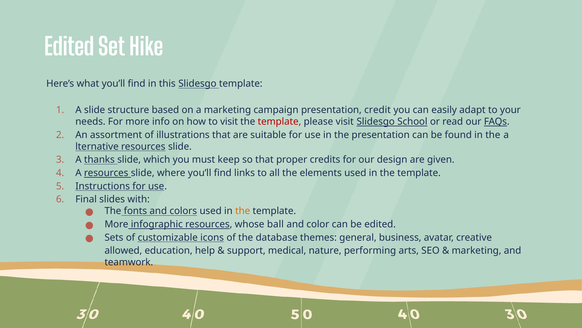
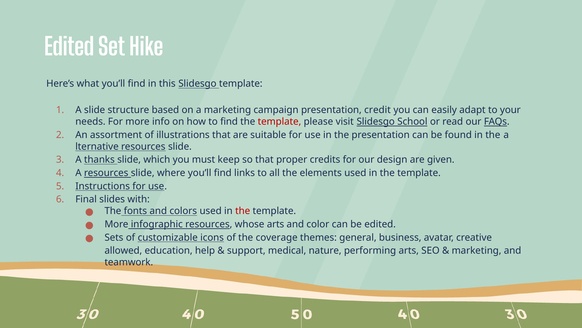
to visit: visit -> find
the at (243, 211) colour: orange -> red
whose ball: ball -> arts
database: database -> coverage
